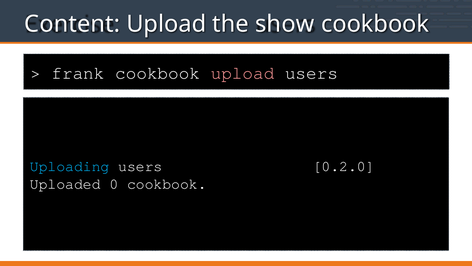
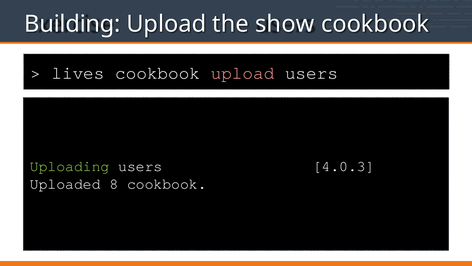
Content: Content -> Building
frank: frank -> lives
Uploading colour: light blue -> light green
0.2.0: 0.2.0 -> 4.0.3
0: 0 -> 8
